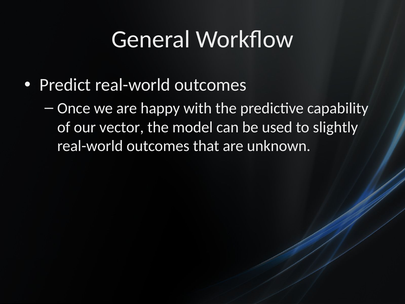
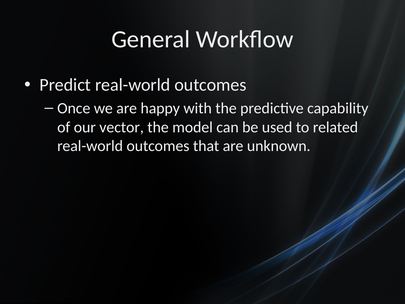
slightly: slightly -> related
